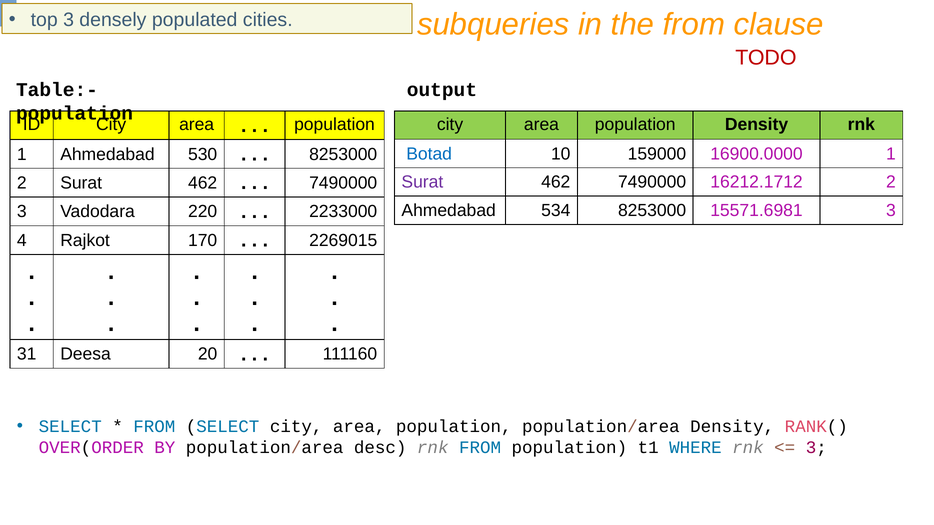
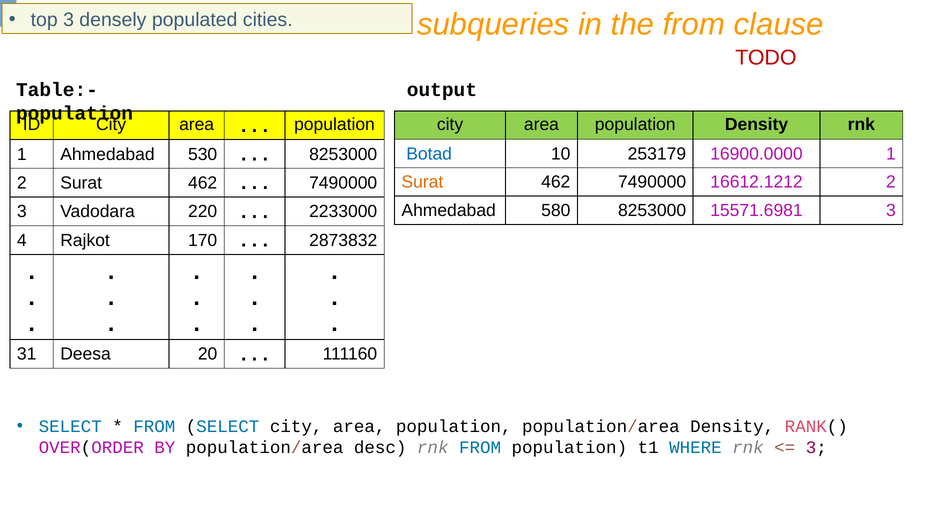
159000: 159000 -> 253179
Surat at (422, 182) colour: purple -> orange
16212.1712: 16212.1712 -> 16612.1212
534: 534 -> 580
2269015: 2269015 -> 2873832
